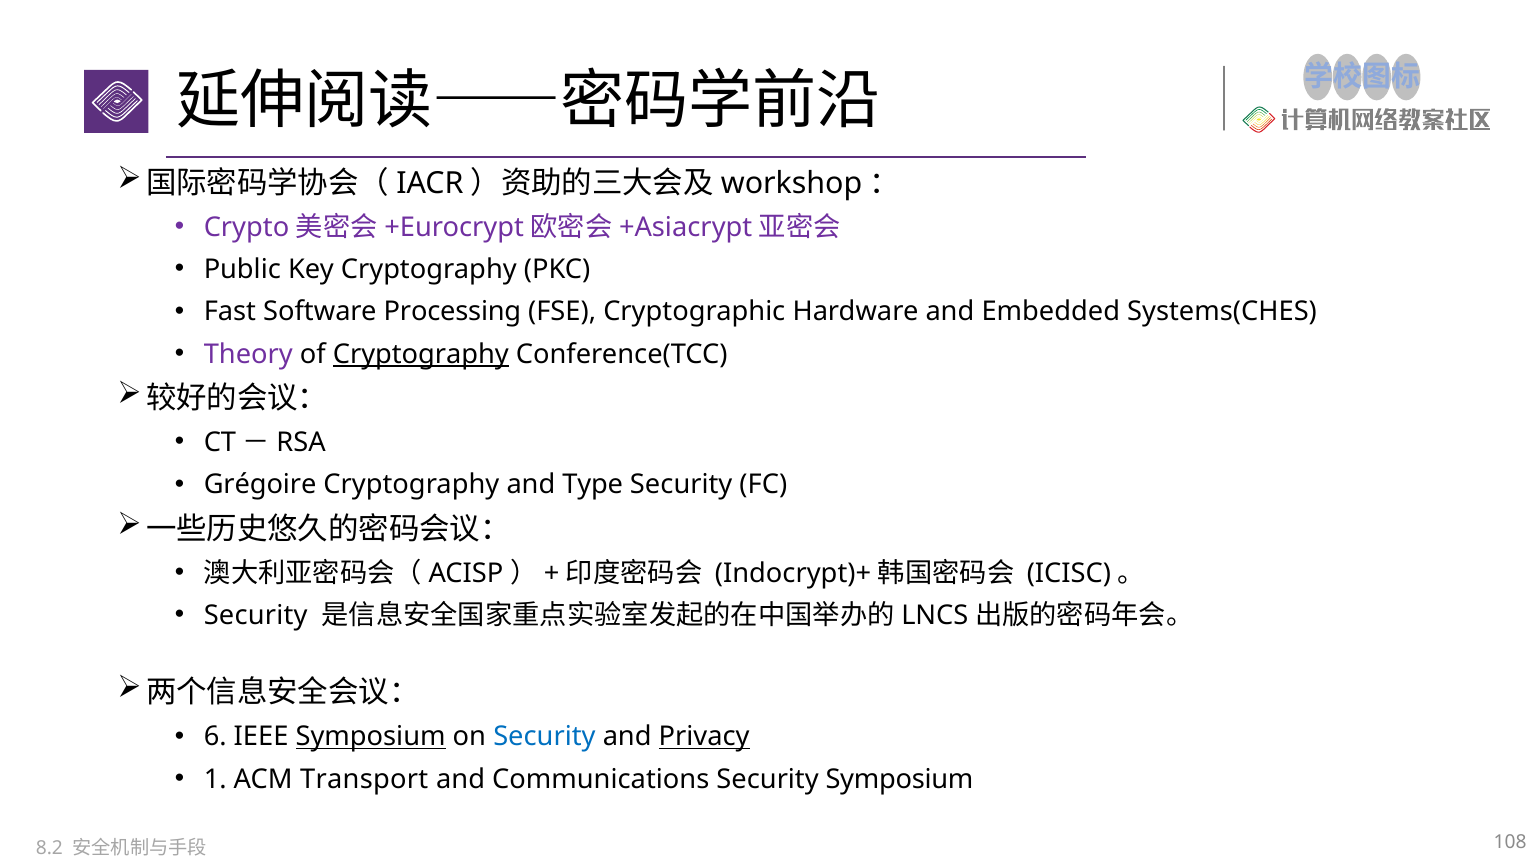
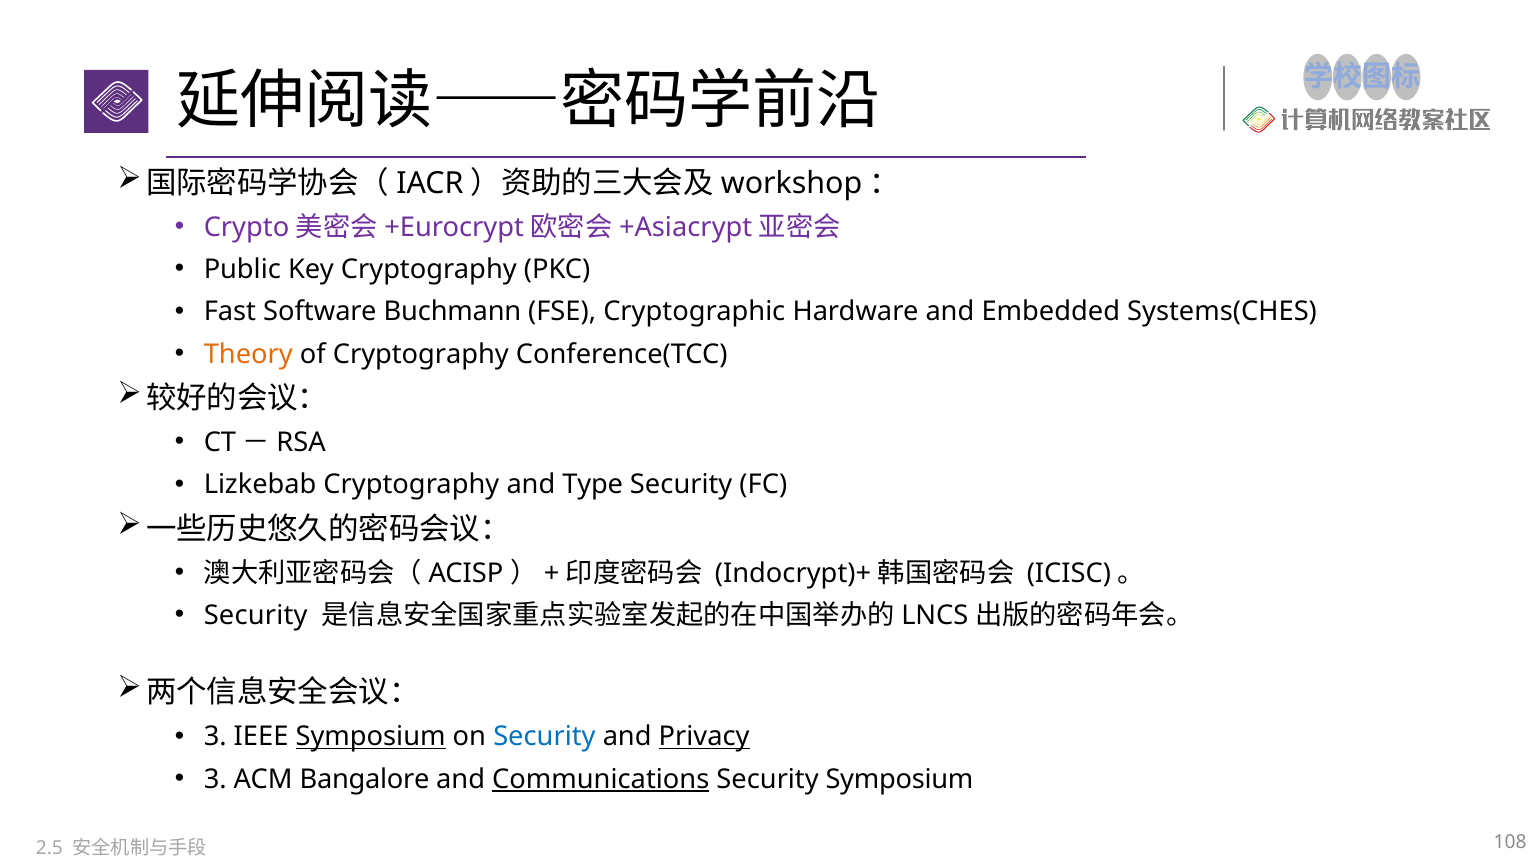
Processing: Processing -> Buchmann
Theory colour: purple -> orange
Cryptography at (421, 354) underline: present -> none
Grégoire: Grégoire -> Lizkebab
6 at (215, 737): 6 -> 3
1 at (215, 779): 1 -> 3
Transport: Transport -> Bangalore
Communications underline: none -> present
8.2: 8.2 -> 2.5
